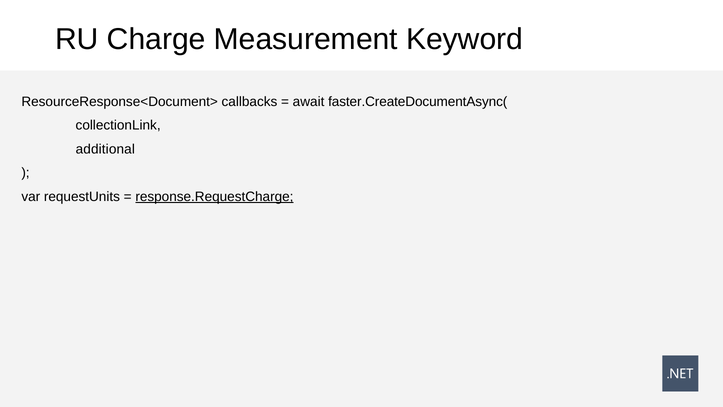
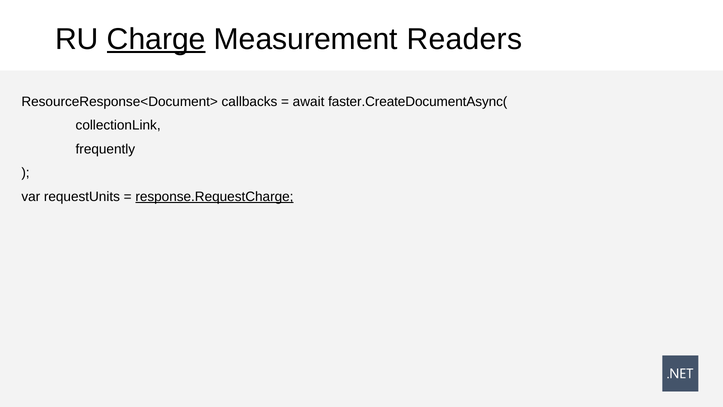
Charge underline: none -> present
Keyword: Keyword -> Readers
additional: additional -> frequently
